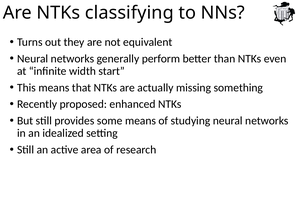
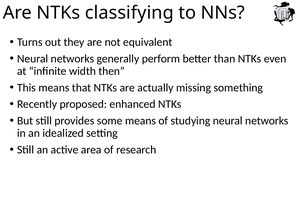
start: start -> then
